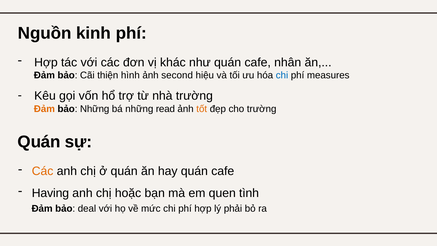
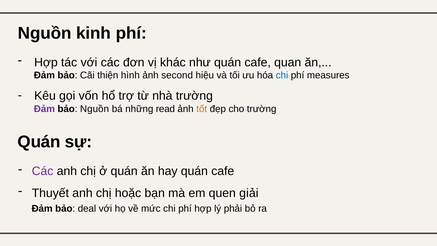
nhân: nhân -> quan
Đảm at (44, 109) colour: orange -> purple
bảo Những: Những -> Nguồn
Các at (43, 171) colour: orange -> purple
Having: Having -> Thuyết
tình: tình -> giải
